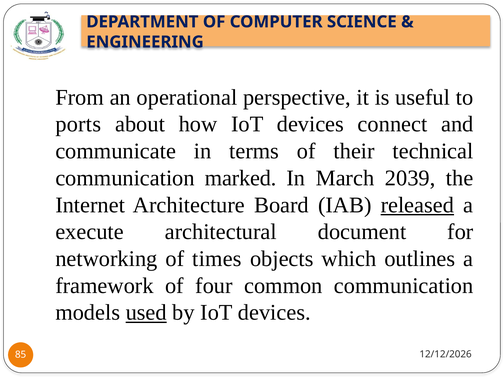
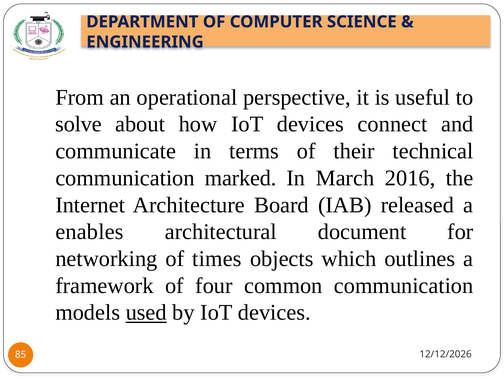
ports: ports -> solve
2039: 2039 -> 2016
released underline: present -> none
execute: execute -> enables
